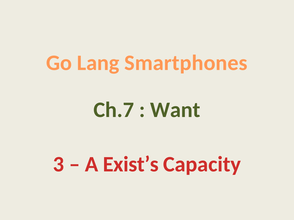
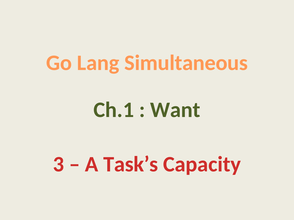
Smartphones: Smartphones -> Simultaneous
Ch.7: Ch.7 -> Ch.1
Exist’s: Exist’s -> Task’s
